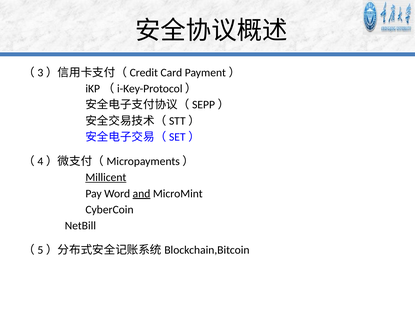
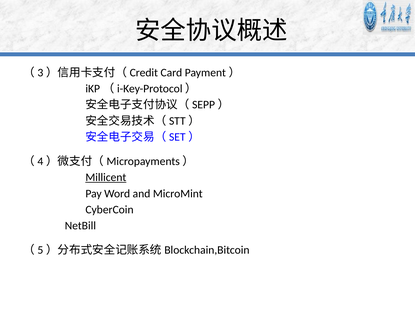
and underline: present -> none
